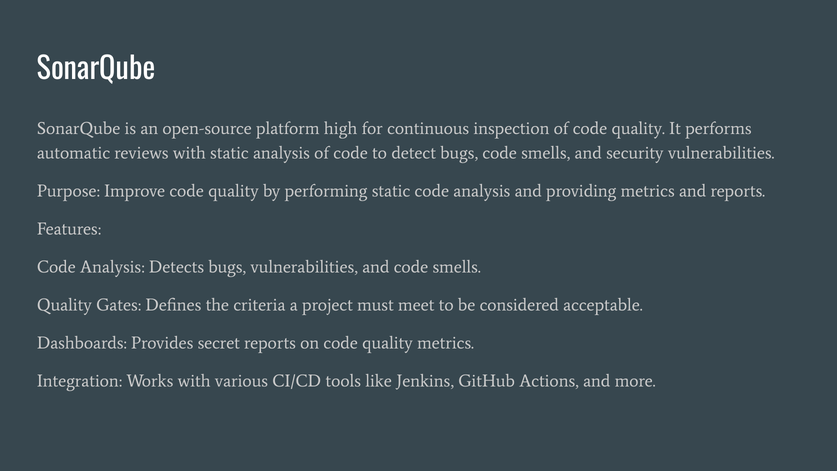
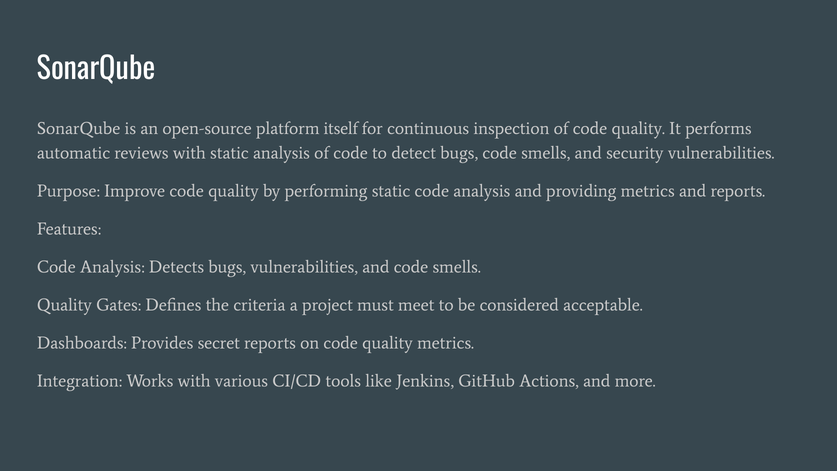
high: high -> itself
